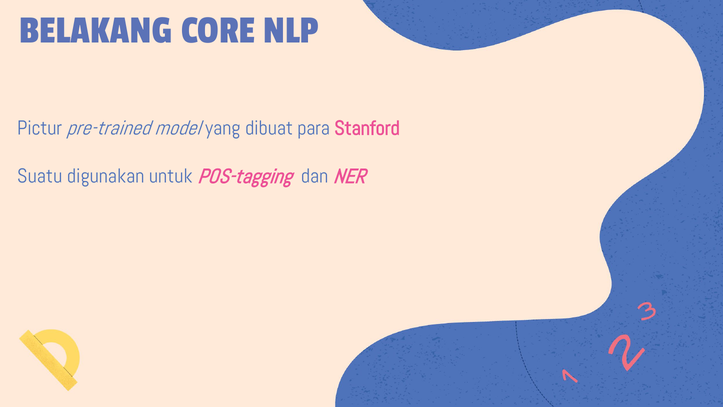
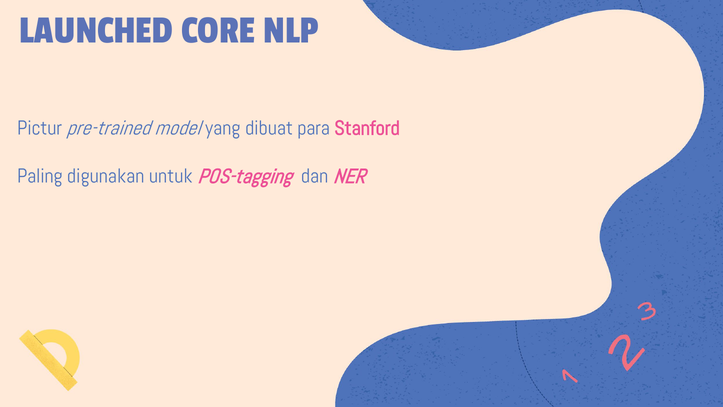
BELAKANG: BELAKANG -> LAUNCHED
Suatu: Suatu -> Paling
